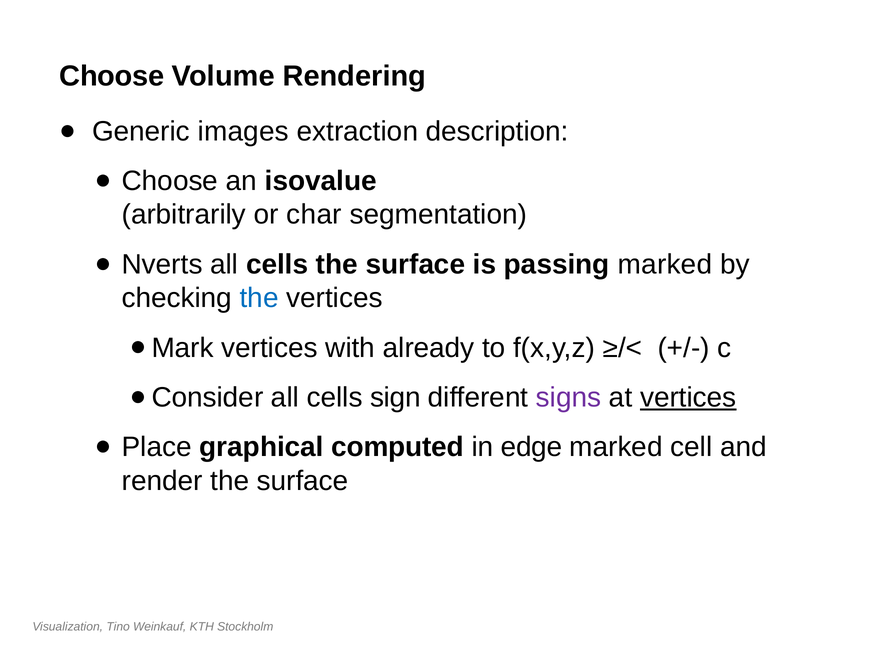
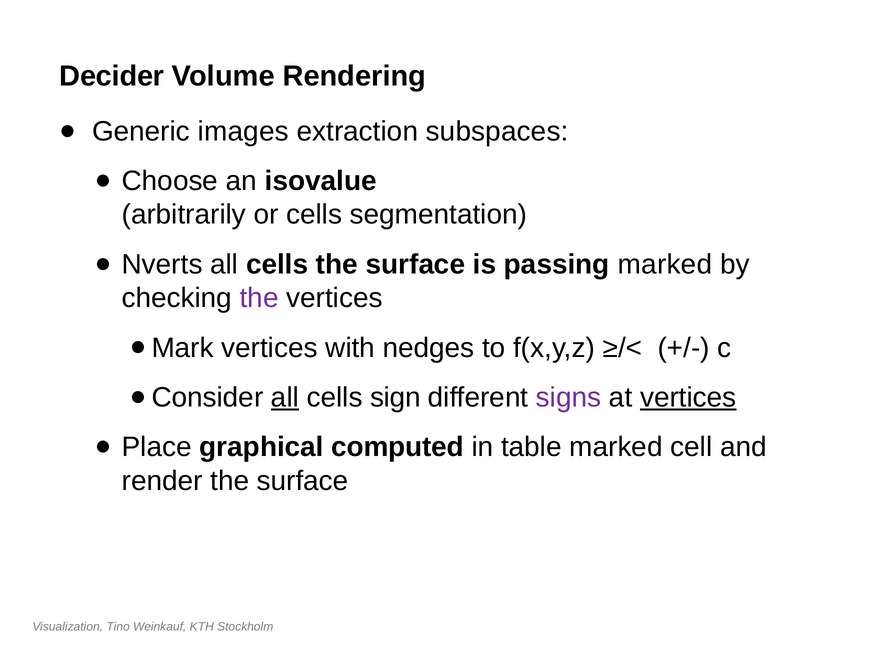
Choose at (112, 76): Choose -> Decider
description: description -> subspaces
or char: char -> cells
the at (259, 298) colour: blue -> purple
already: already -> nedges
all at (285, 397) underline: none -> present
edge: edge -> table
